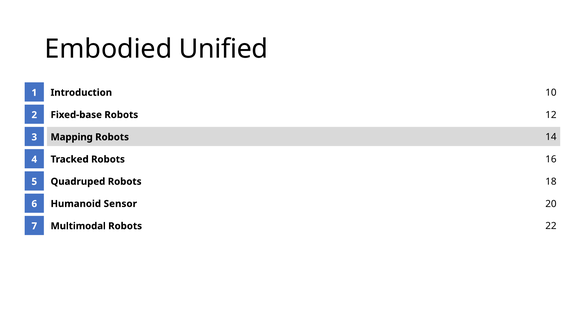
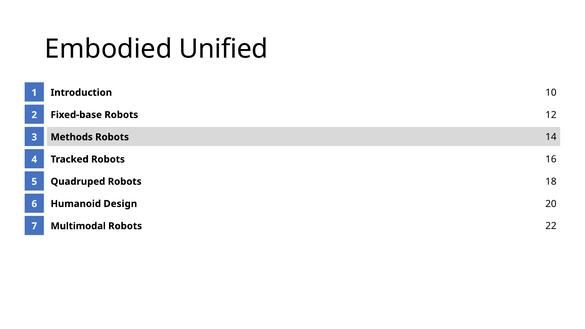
Mapping: Mapping -> Methods
Sensor: Sensor -> Design
